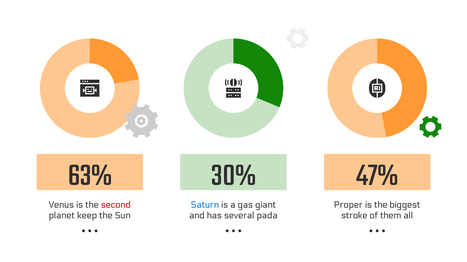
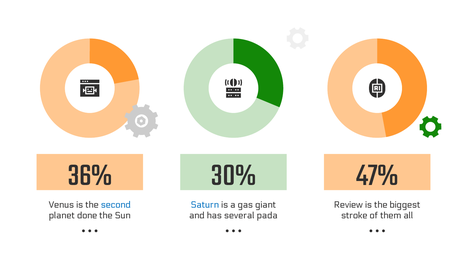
63%: 63% -> 36%
second colour: red -> blue
Proper: Proper -> Review
keep: keep -> done
